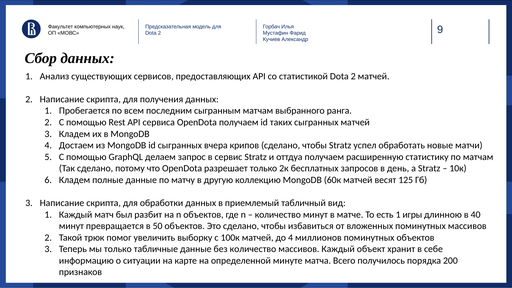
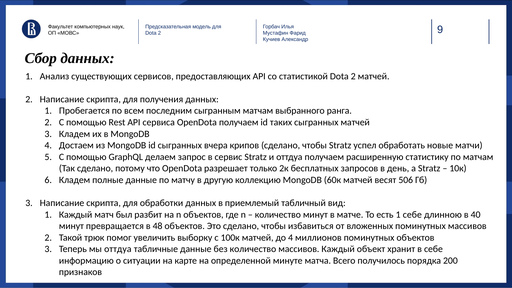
125: 125 -> 506
1 игры: игры -> себе
50: 50 -> 48
мы только: только -> оттдуа
